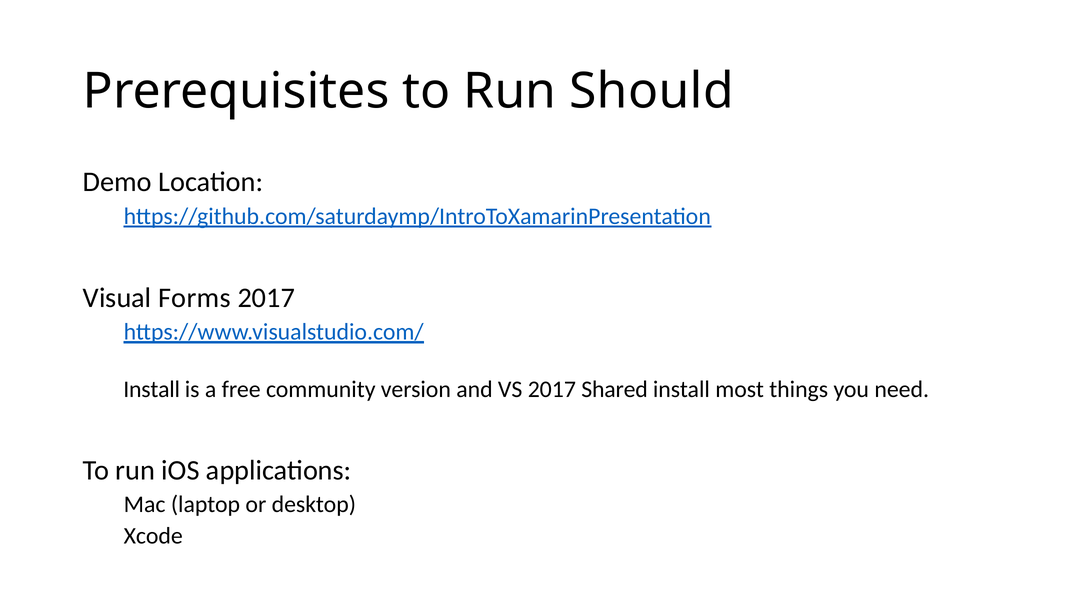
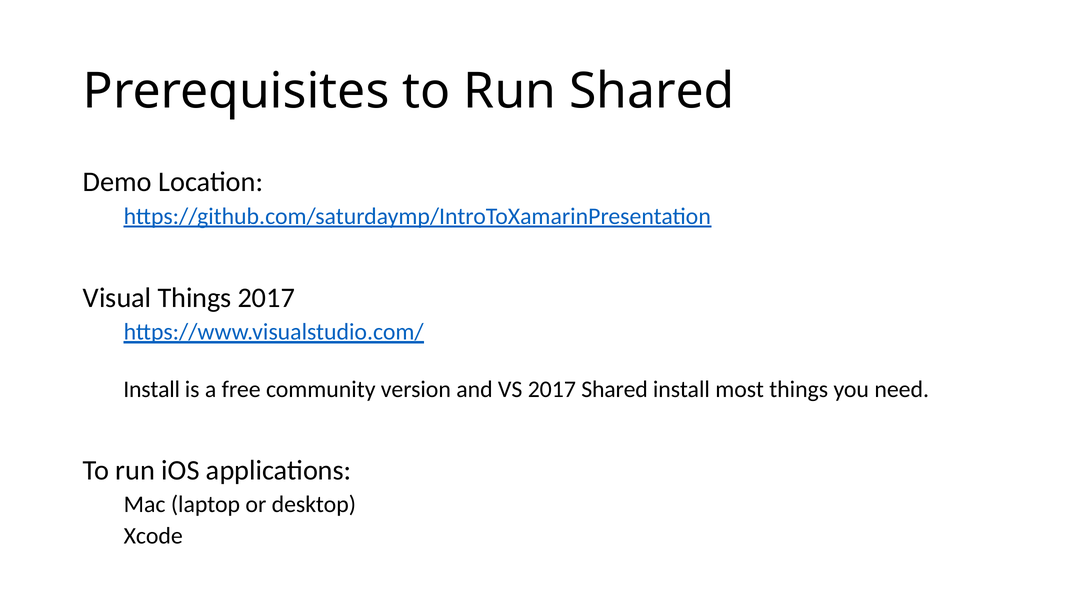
Run Should: Should -> Shared
Visual Forms: Forms -> Things
